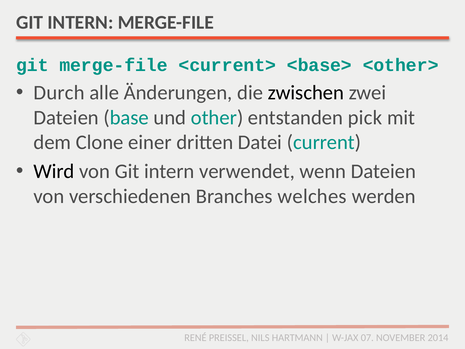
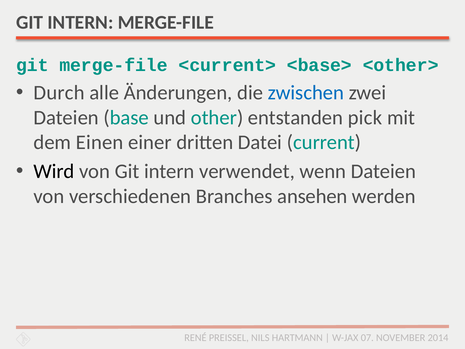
zwischen colour: black -> blue
Clone: Clone -> Einen
welches: welches -> ansehen
